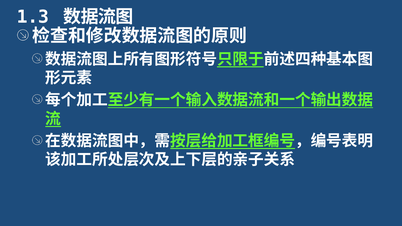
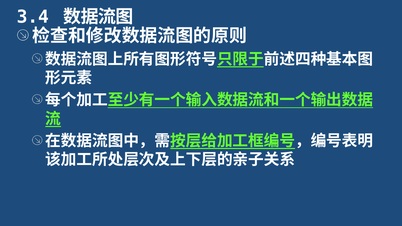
1.3: 1.3 -> 3.4
